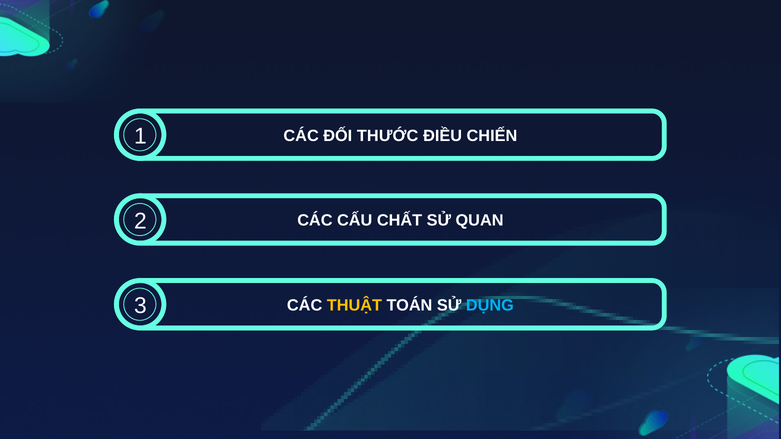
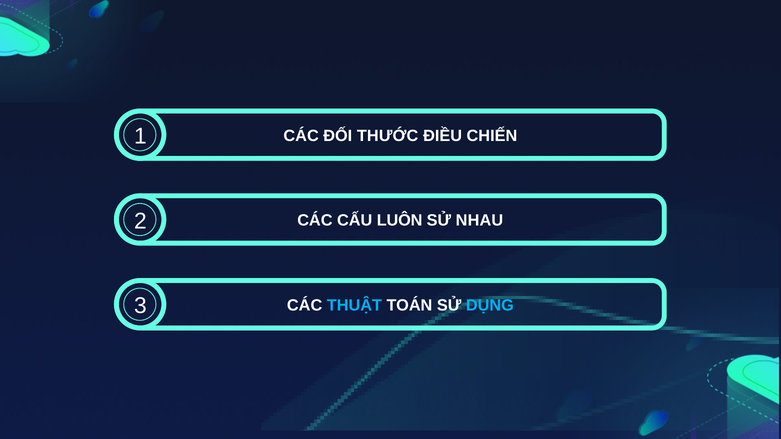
CHẤT: CHẤT -> LUÔN
QUAN: QUAN -> NHAU
THUẬT colour: yellow -> light blue
